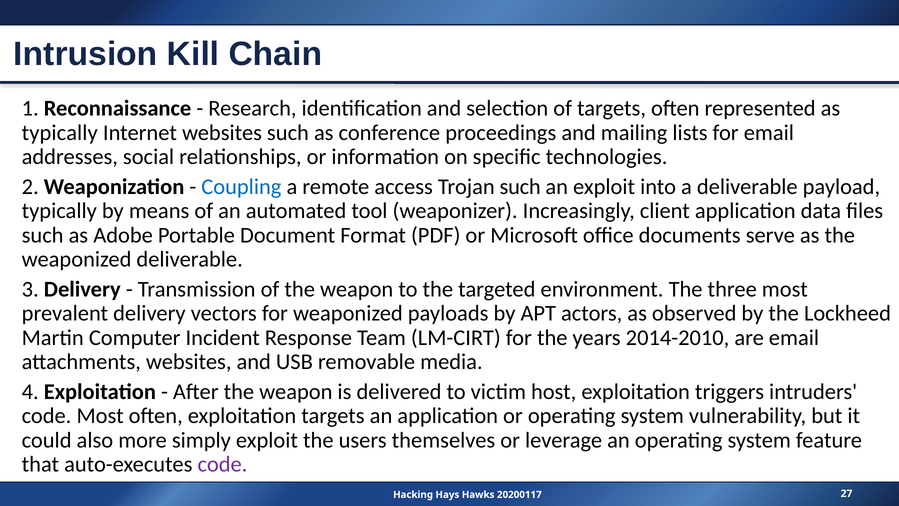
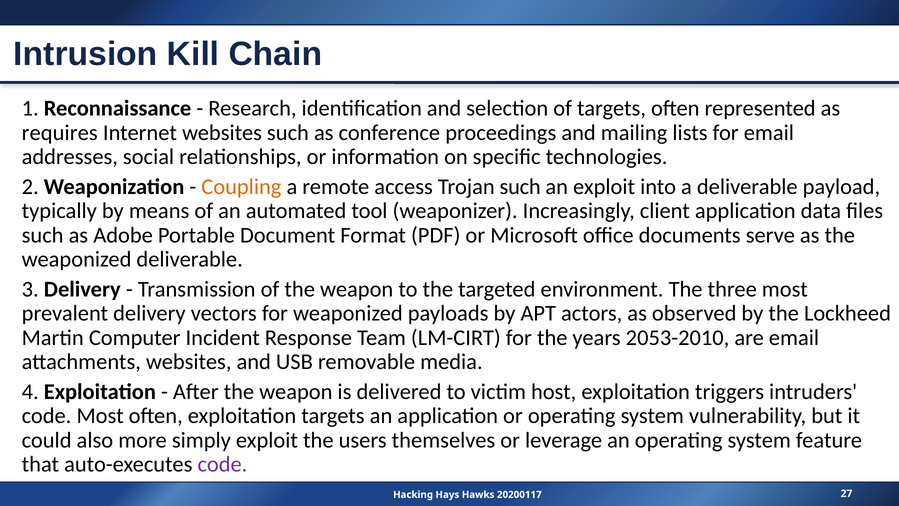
typically at (60, 133): typically -> requires
Coupling colour: blue -> orange
2014-2010: 2014-2010 -> 2053-2010
